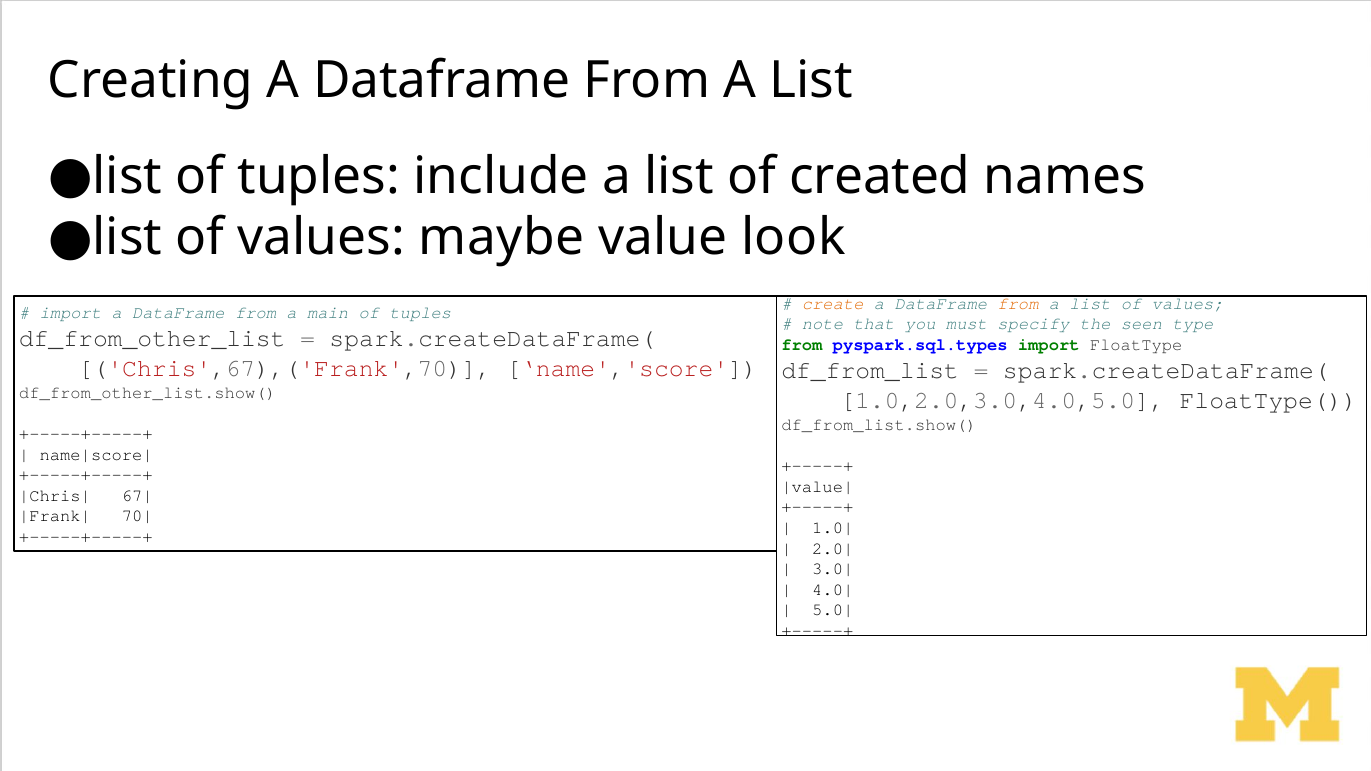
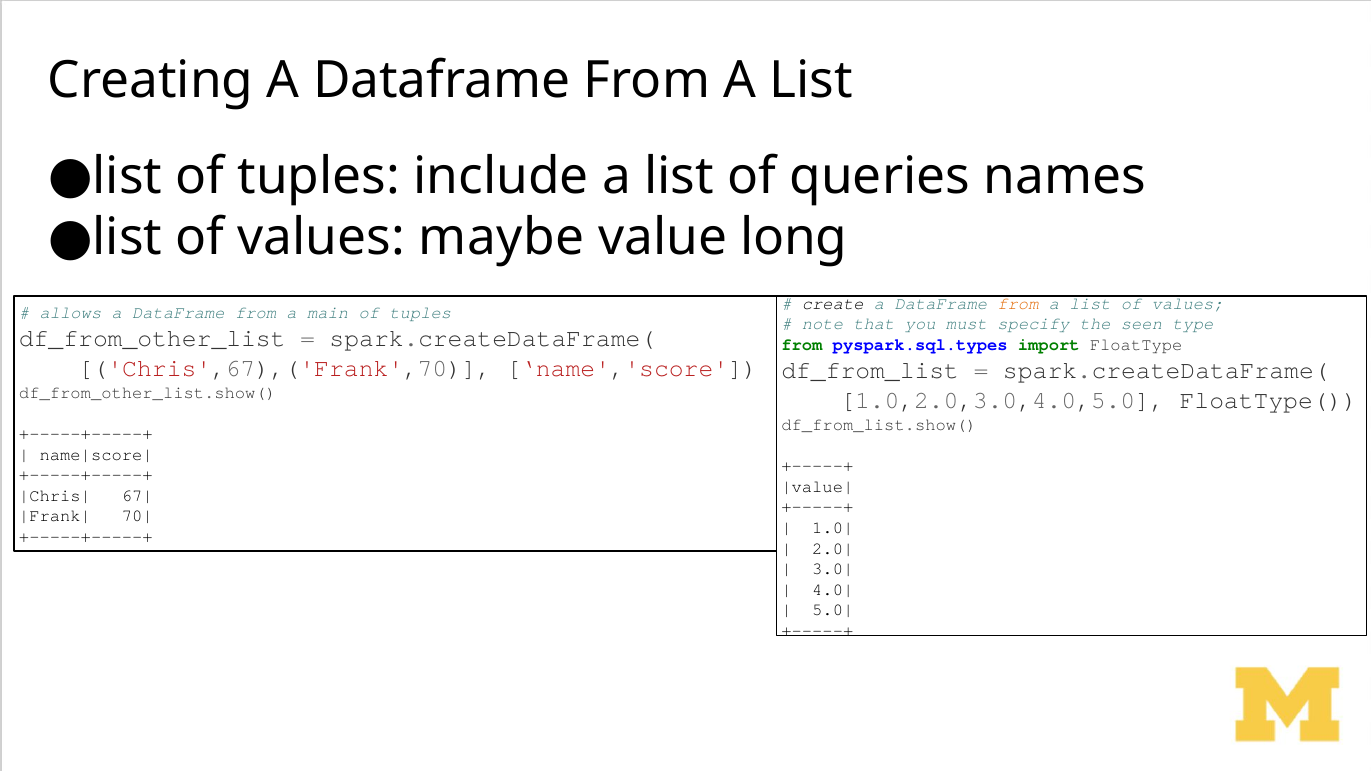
created: created -> queries
look: look -> long
create colour: orange -> black
import at (70, 313): import -> allows
